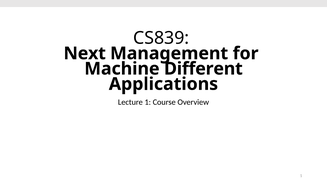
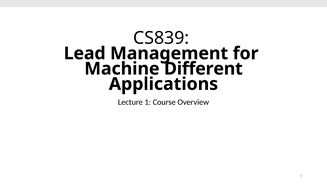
Next: Next -> Lead
